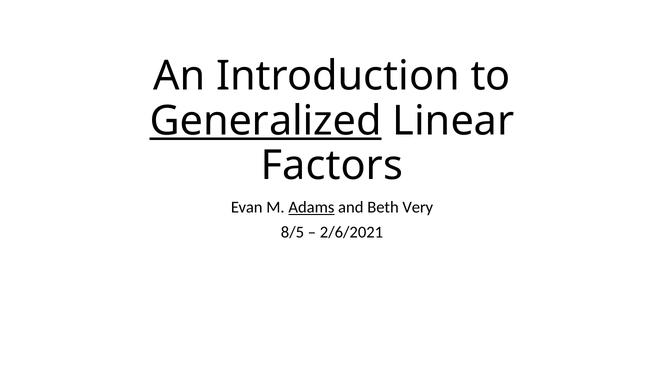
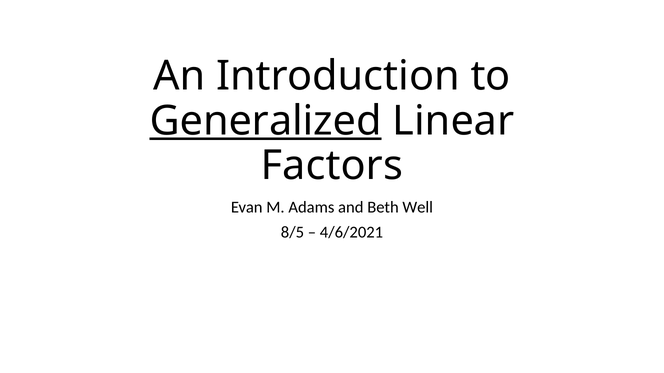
Adams underline: present -> none
Very: Very -> Well
2/6/2021: 2/6/2021 -> 4/6/2021
